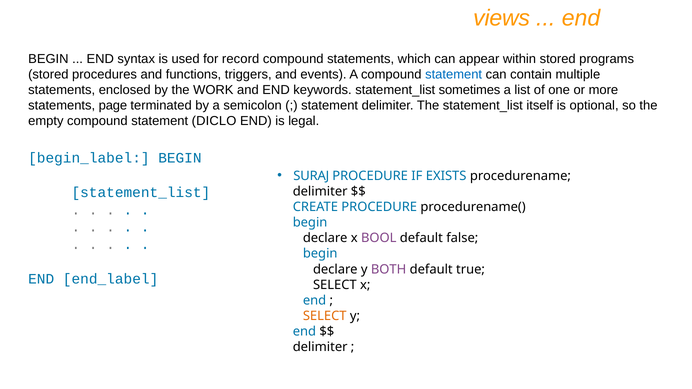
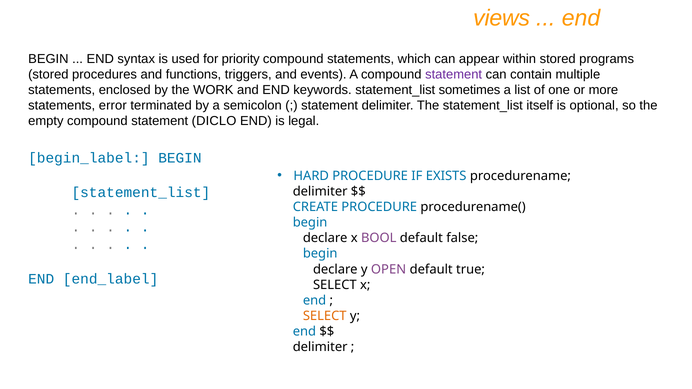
record: record -> priority
statement at (454, 74) colour: blue -> purple
page: page -> error
SURAJ: SURAJ -> HARD
BOTH: BOTH -> OPEN
